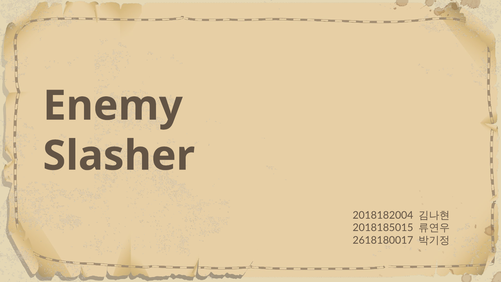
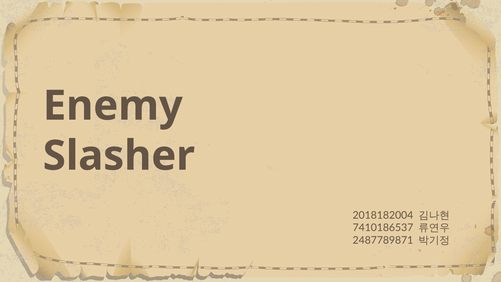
2018185015: 2018185015 -> 7410186537
2618180017: 2618180017 -> 2487789871
